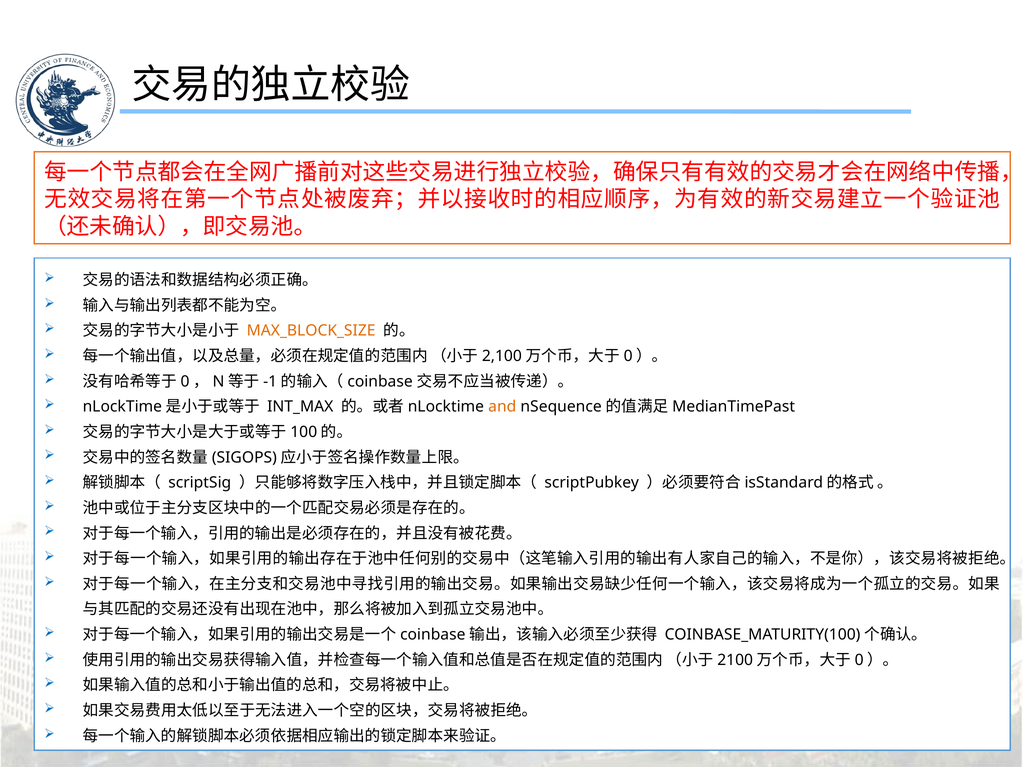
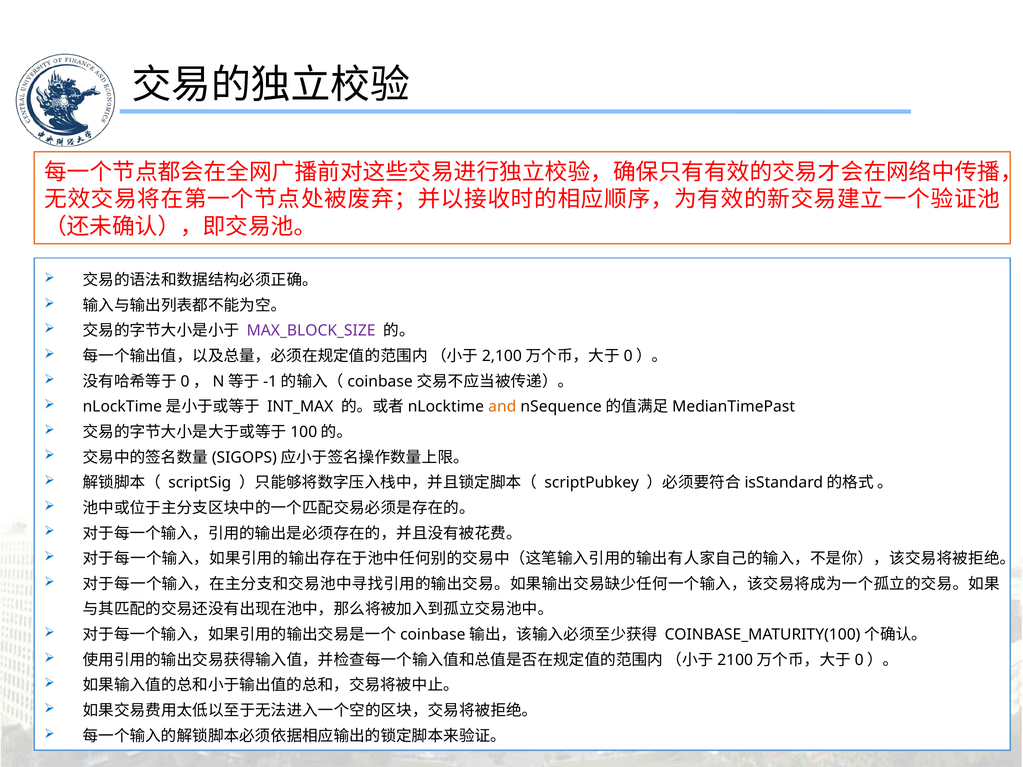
MAX_BLOCK_SIZE colour: orange -> purple
